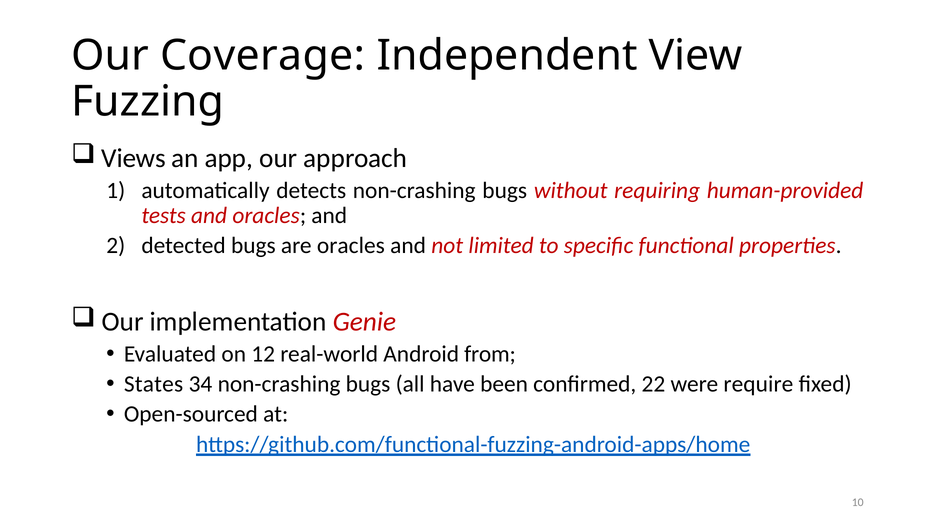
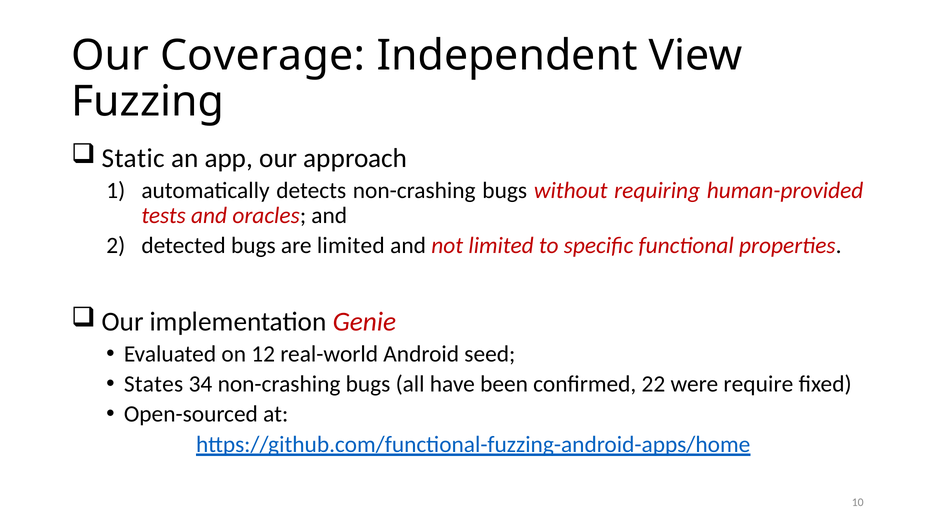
Views: Views -> Static
are oracles: oracles -> limited
from: from -> seed
